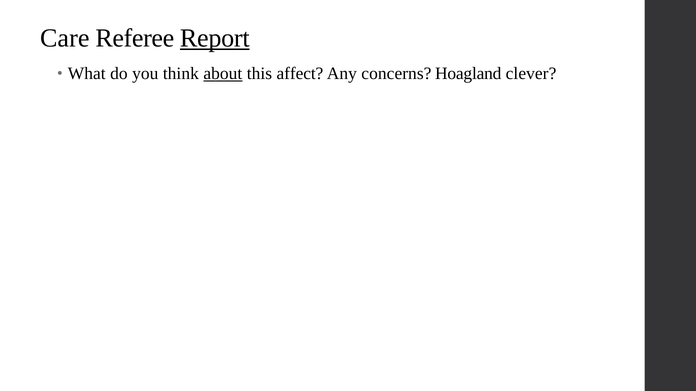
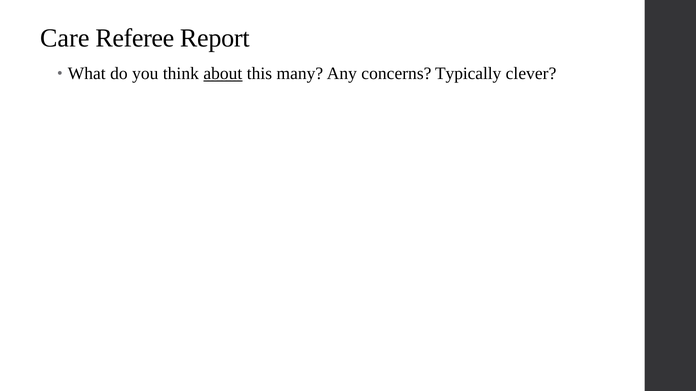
Report underline: present -> none
affect: affect -> many
Hoagland: Hoagland -> Typically
